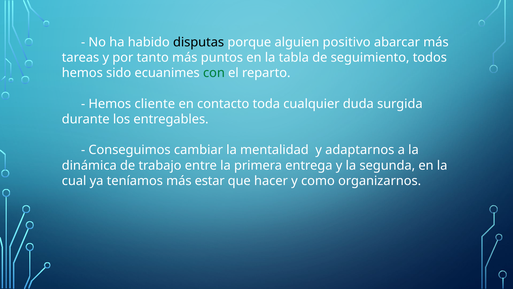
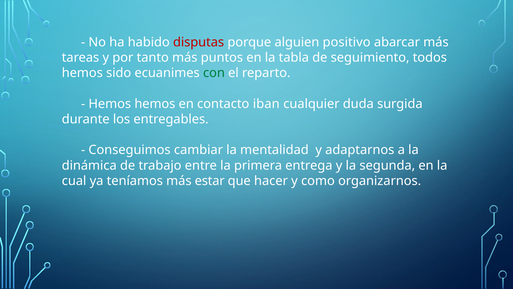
disputas colour: black -> red
Hemos cliente: cliente -> hemos
toda: toda -> iban
